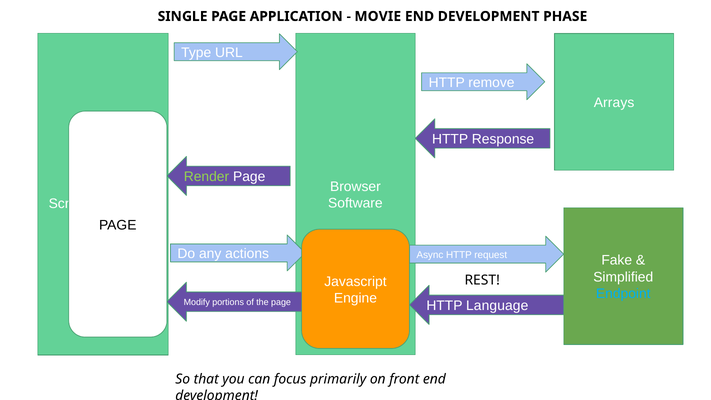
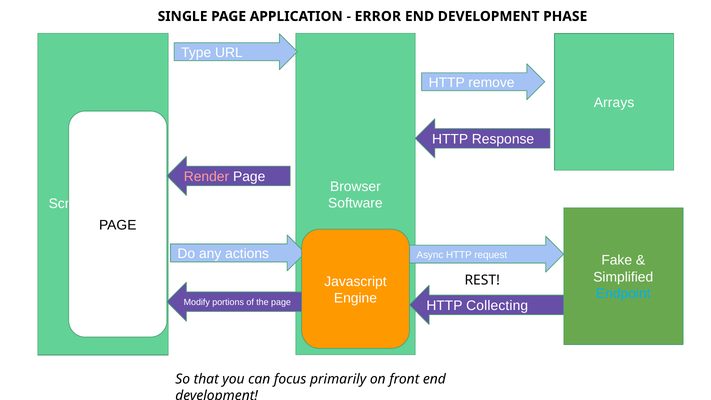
MOVIE: MOVIE -> ERROR
Render colour: light green -> pink
Language: Language -> Collecting
